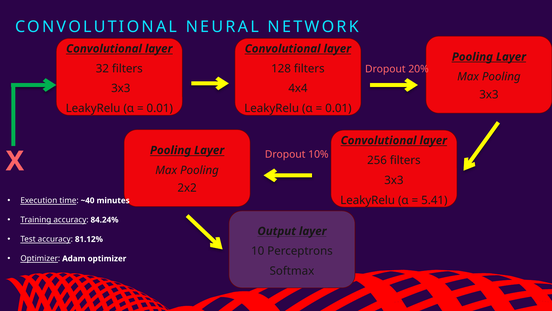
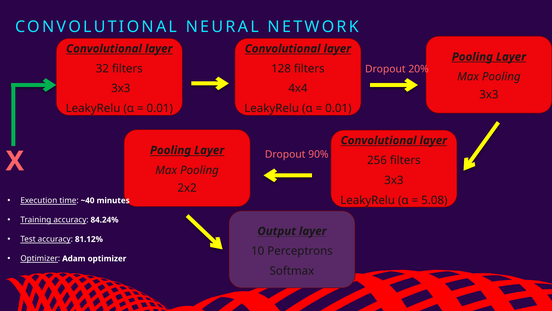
10%: 10% -> 90%
5.41: 5.41 -> 5.08
